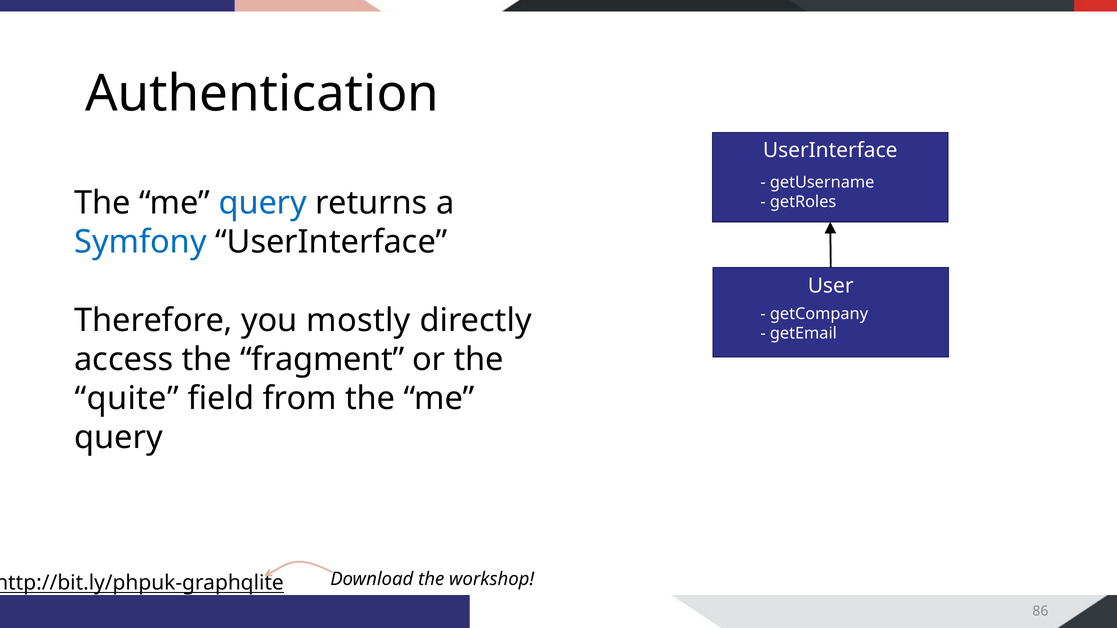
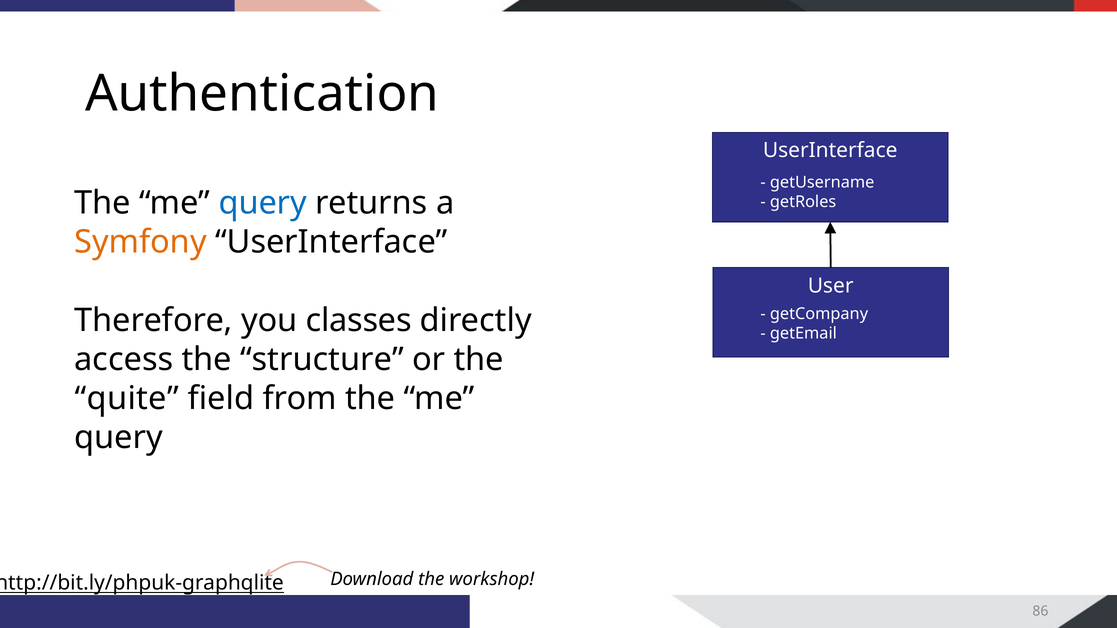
Symfony colour: blue -> orange
mostly: mostly -> classes
fragment: fragment -> structure
